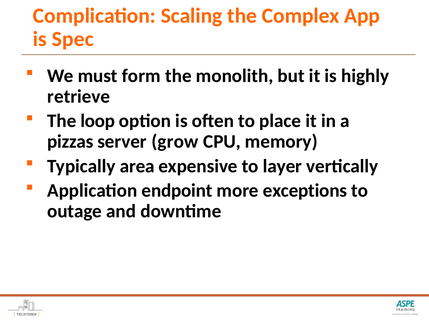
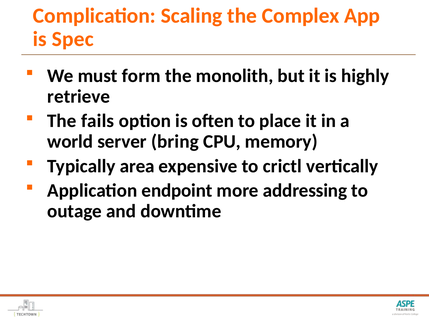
loop: loop -> fails
pizzas: pizzas -> world
grow: grow -> bring
layer: layer -> crictl
exceptions: exceptions -> addressing
